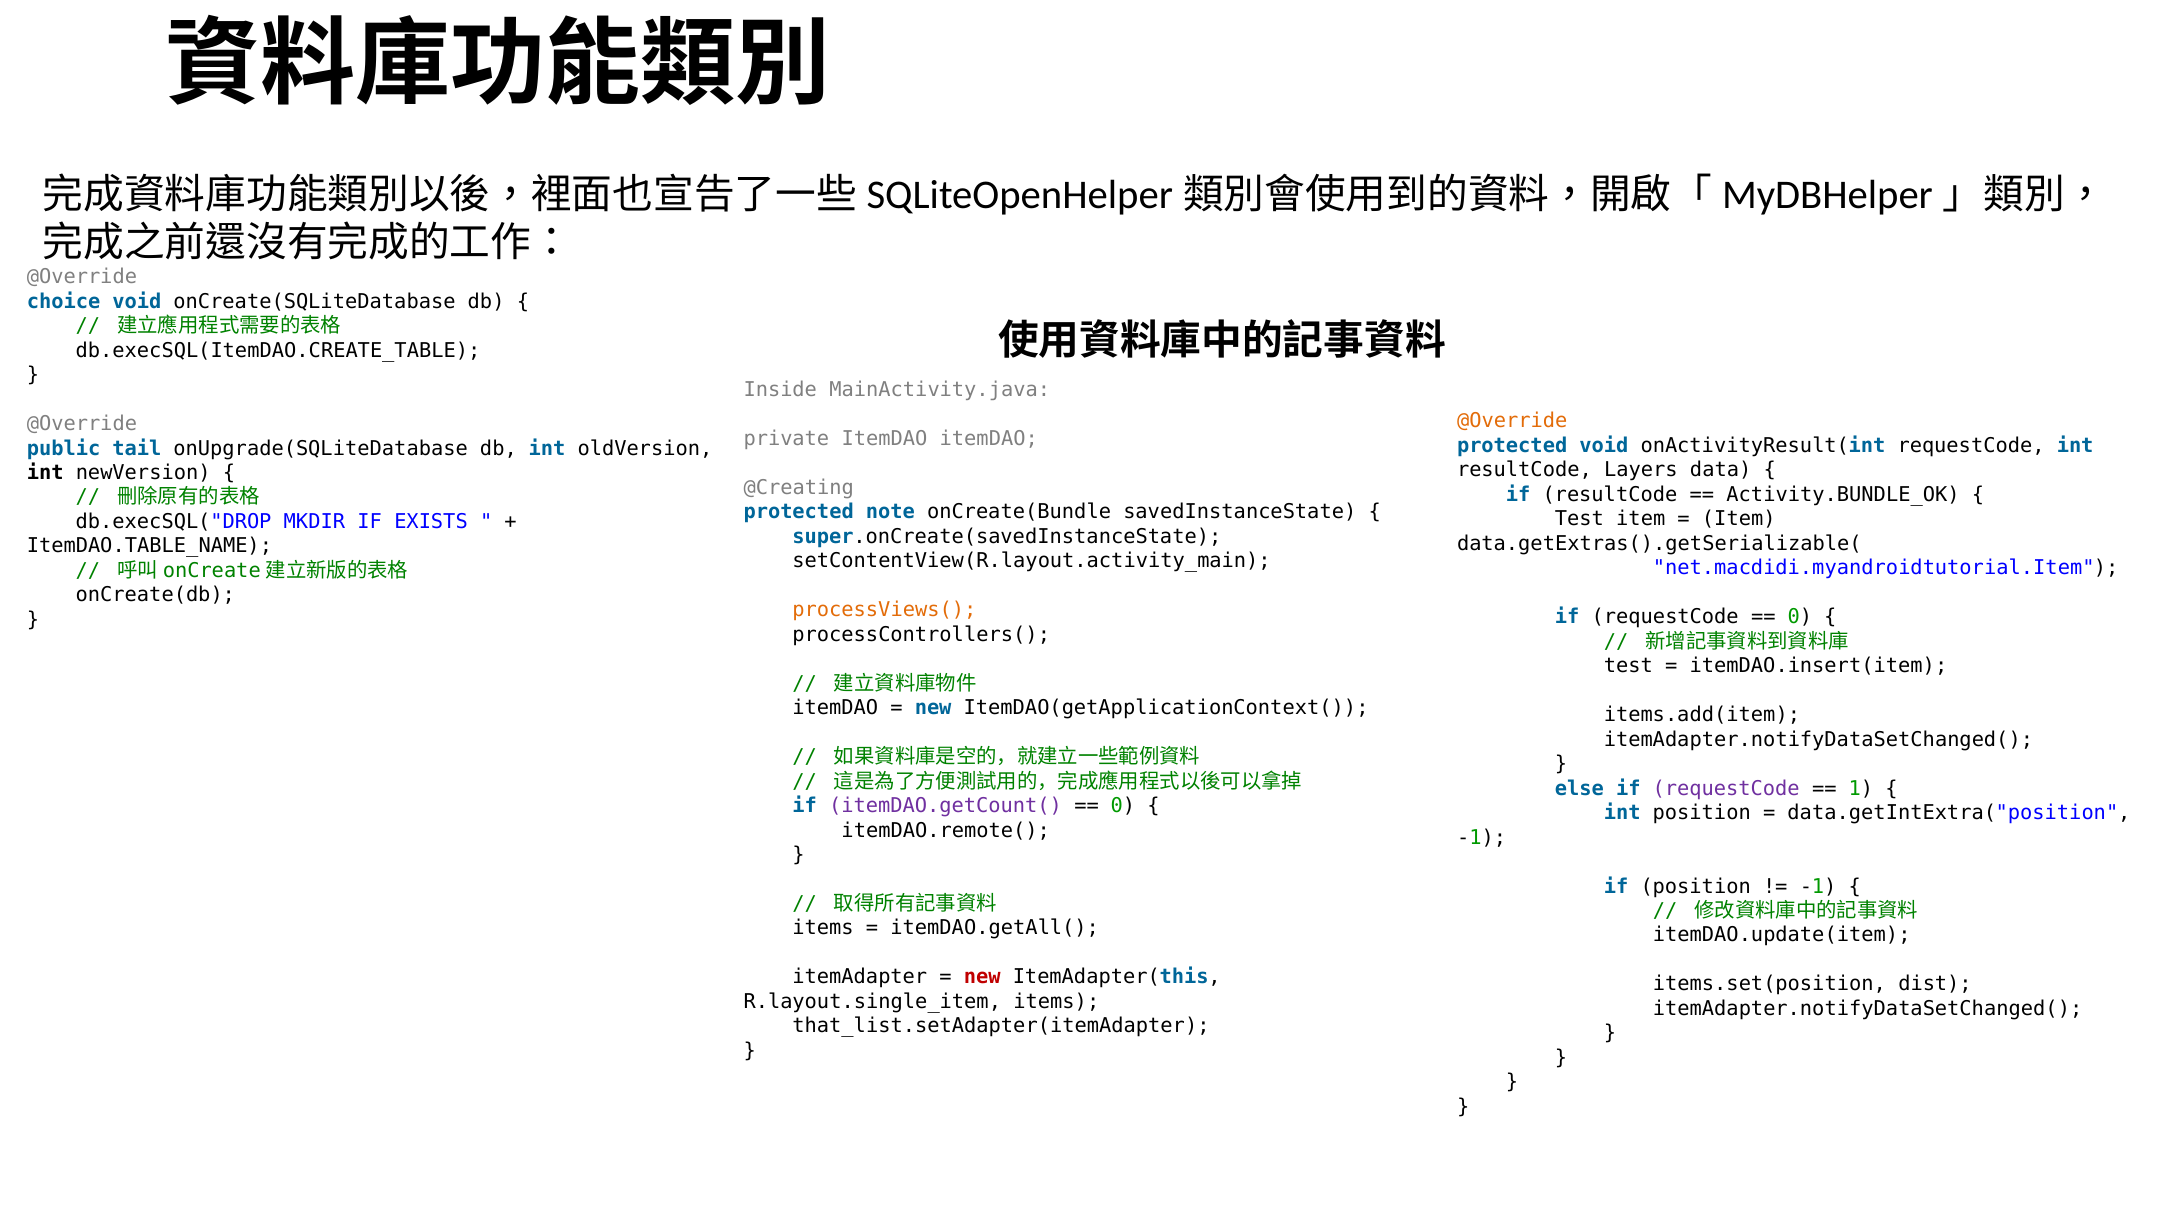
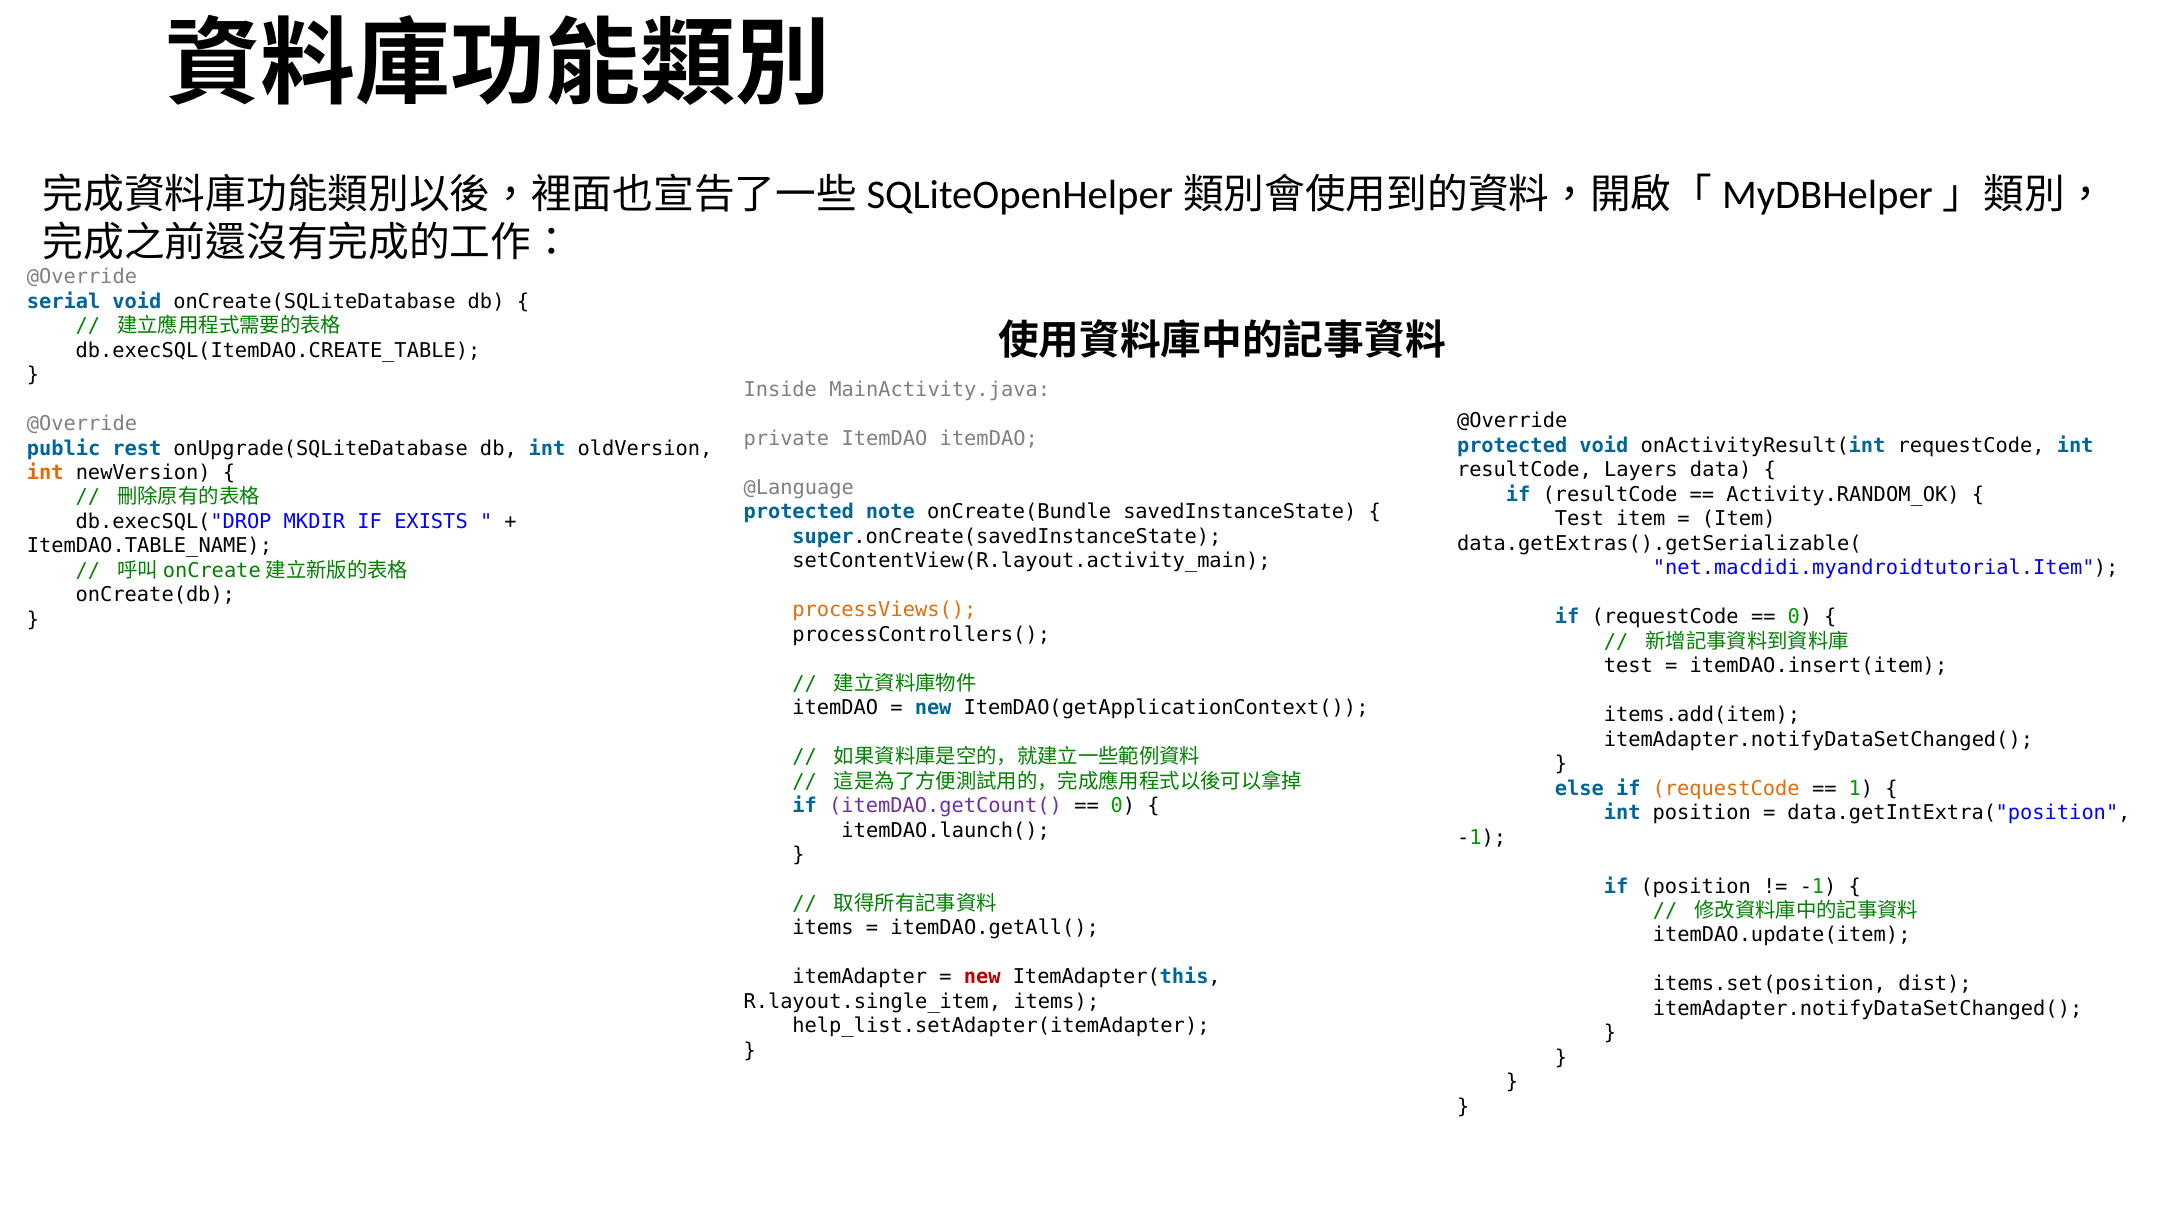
choice: choice -> serial
@Override at (1512, 421) colour: orange -> black
tail: tail -> rest
int at (45, 473) colour: black -> orange
@Creating: @Creating -> @Language
Activity.BUNDLE_OK: Activity.BUNDLE_OK -> Activity.RANDOM_OK
requestCode at (1726, 788) colour: purple -> orange
itemDAO.remote(: itemDAO.remote( -> itemDAO.launch(
that_list.setAdapter(itemAdapter: that_list.setAdapter(itemAdapter -> help_list.setAdapter(itemAdapter
